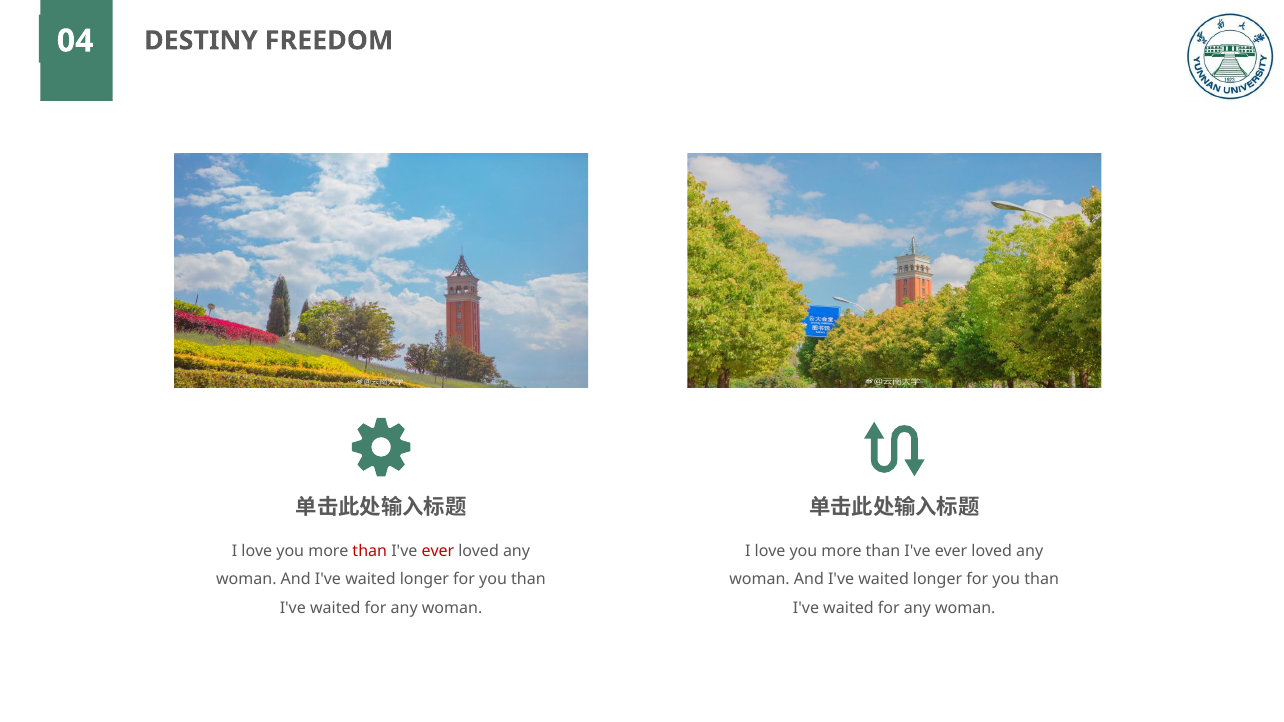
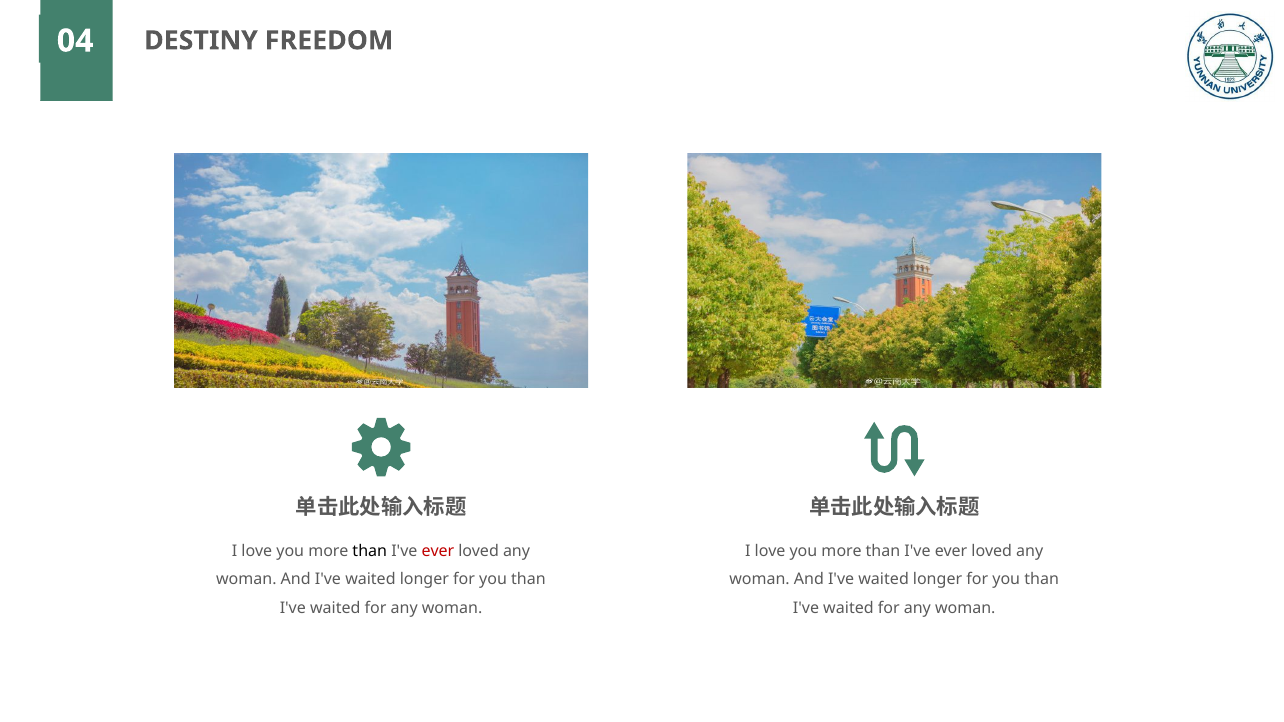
than at (370, 551) colour: red -> black
